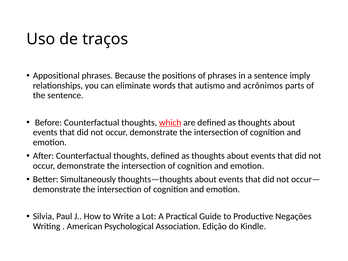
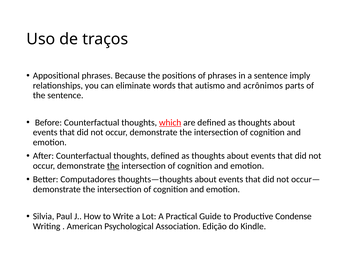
the at (113, 166) underline: none -> present
Simultaneously: Simultaneously -> Computadores
Negações: Negações -> Condense
